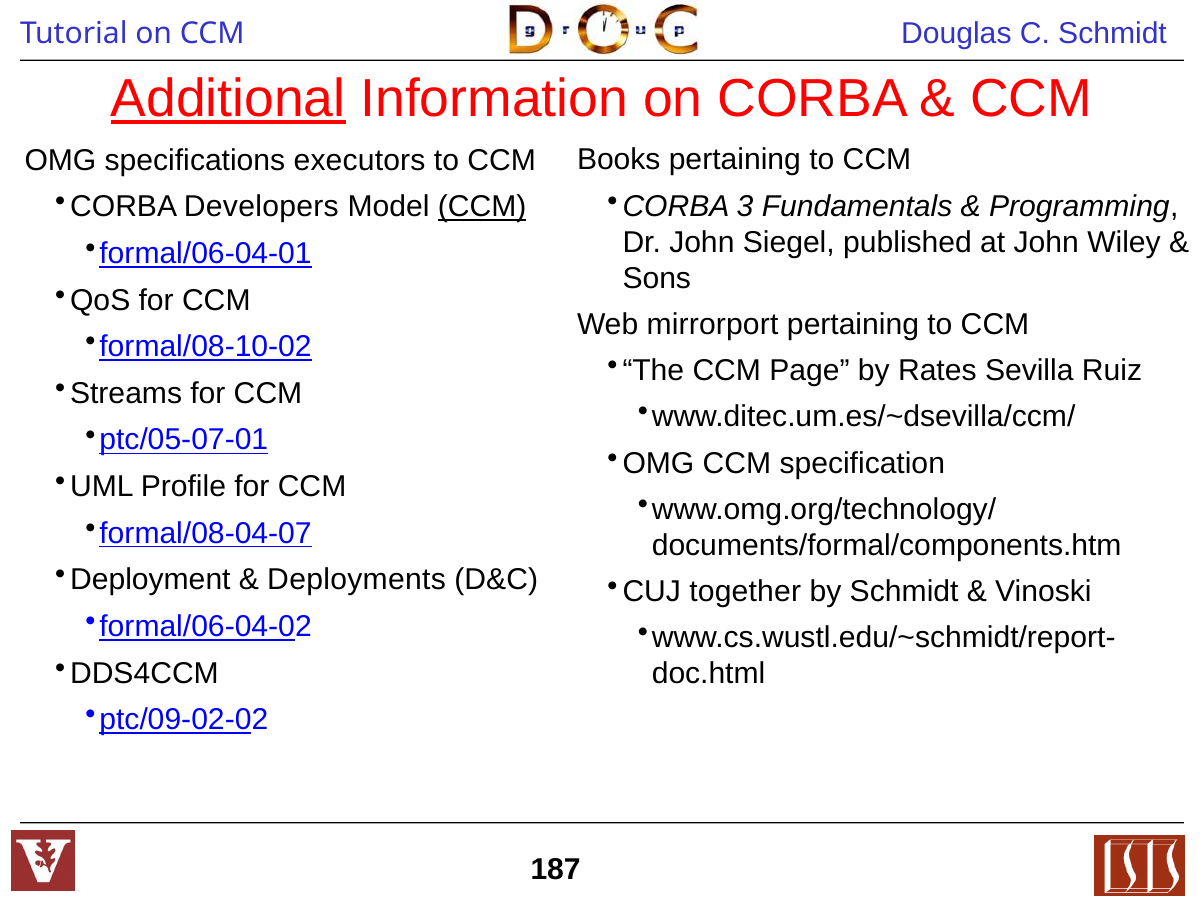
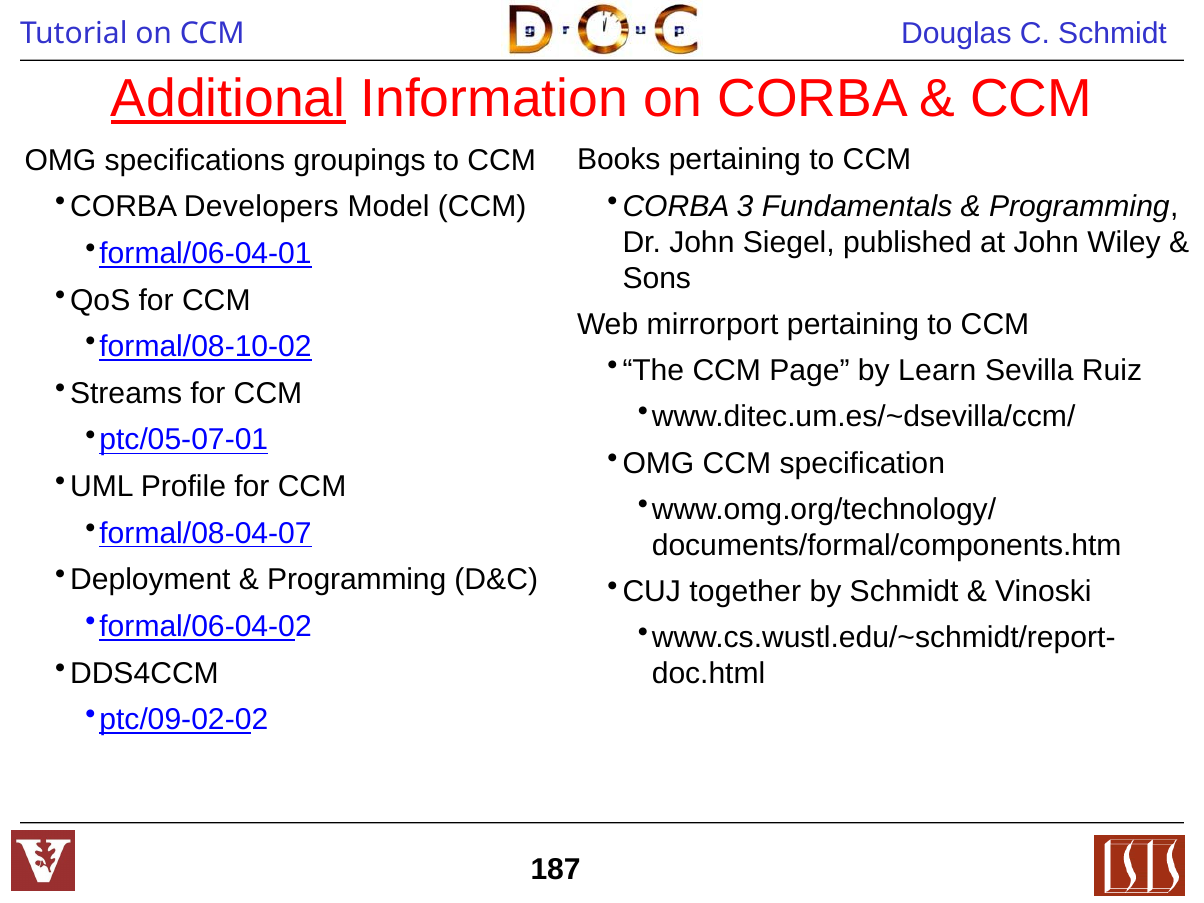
executors: executors -> groupings
CCM at (482, 207) underline: present -> none
Rates: Rates -> Learn
Deployments at (357, 580): Deployments -> Programming
